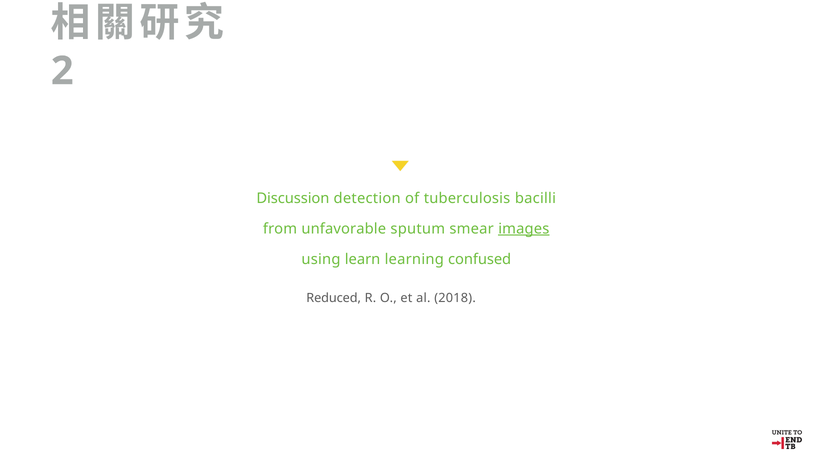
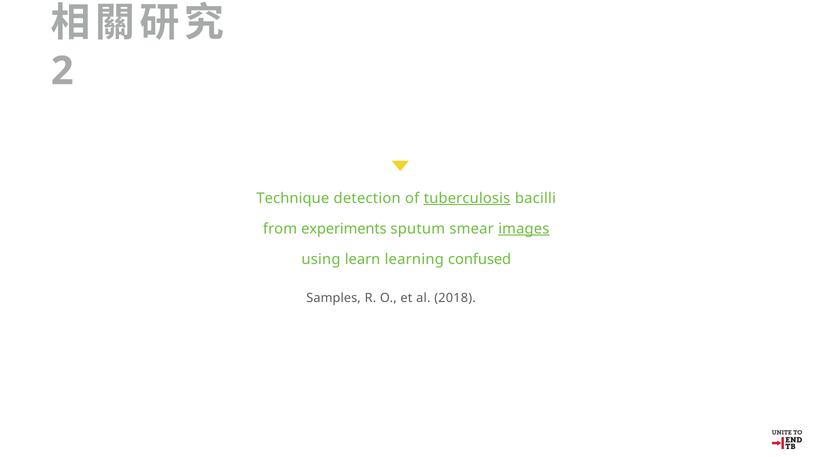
Discussion: Discussion -> Technique
tuberculosis underline: none -> present
unfavorable: unfavorable -> experiments
Reduced: Reduced -> Samples
